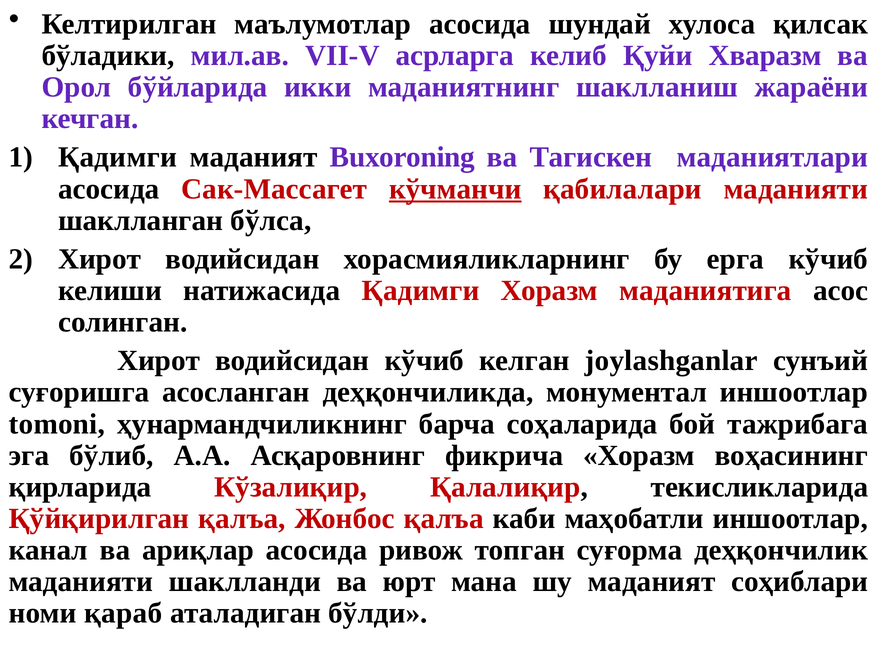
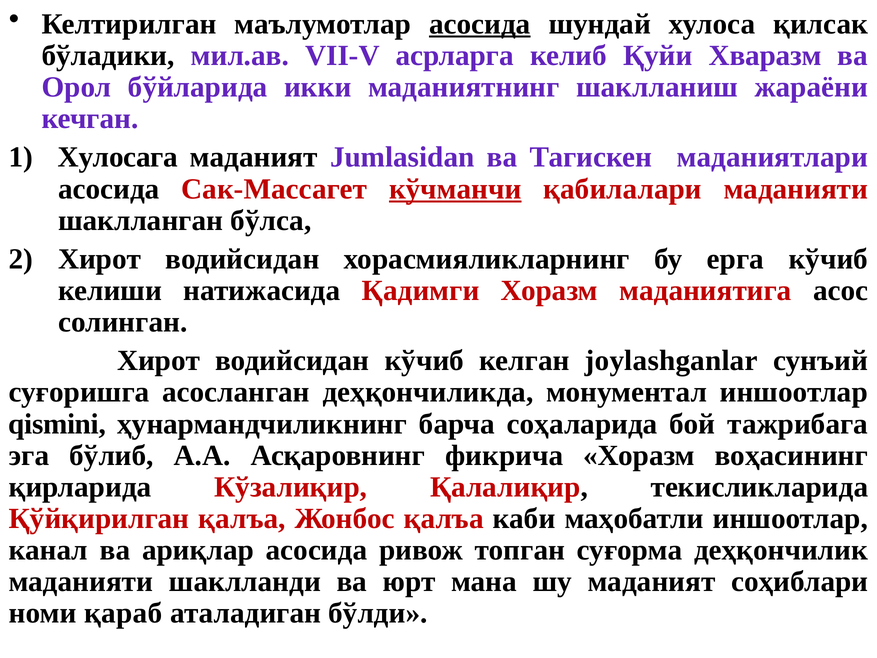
асосида at (480, 24) underline: none -> present
Қадимги at (118, 157): Қадимги -> Хулосага
Buxoroning: Buxoroning -> Jumlasidan
tomoni: tomoni -> qismini
